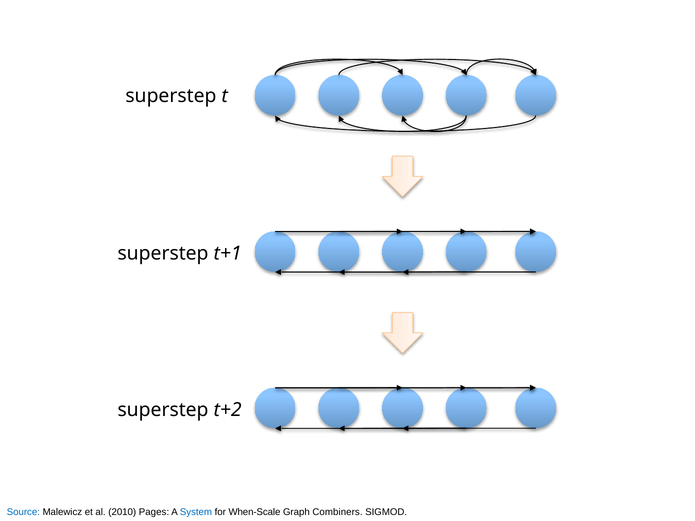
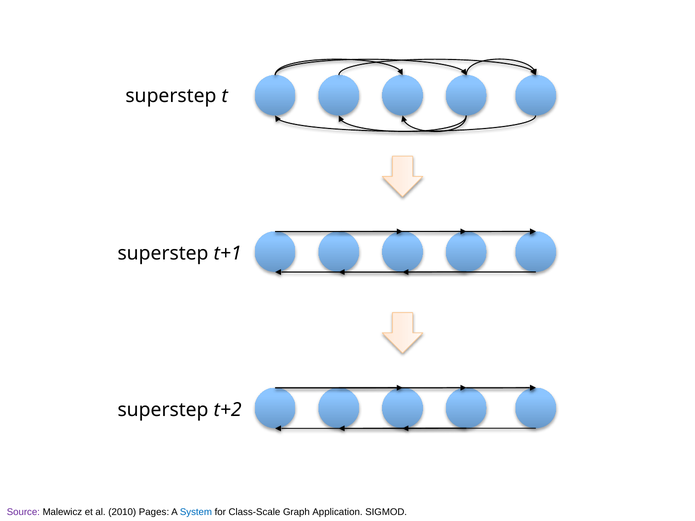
Source colour: blue -> purple
When-Scale: When-Scale -> Class-Scale
Combiners: Combiners -> Application
